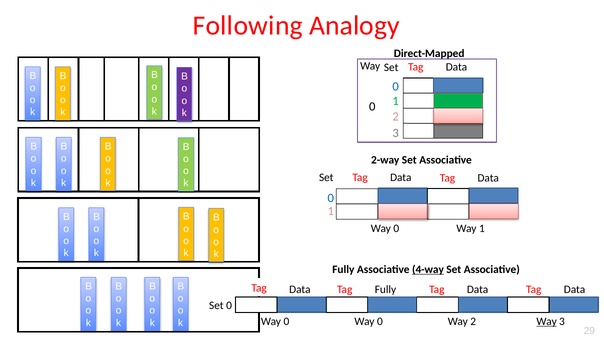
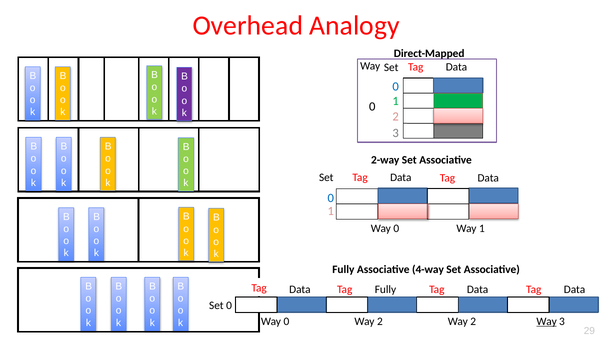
Following: Following -> Overhead
4-way underline: present -> none
0 Way 0: 0 -> 2
